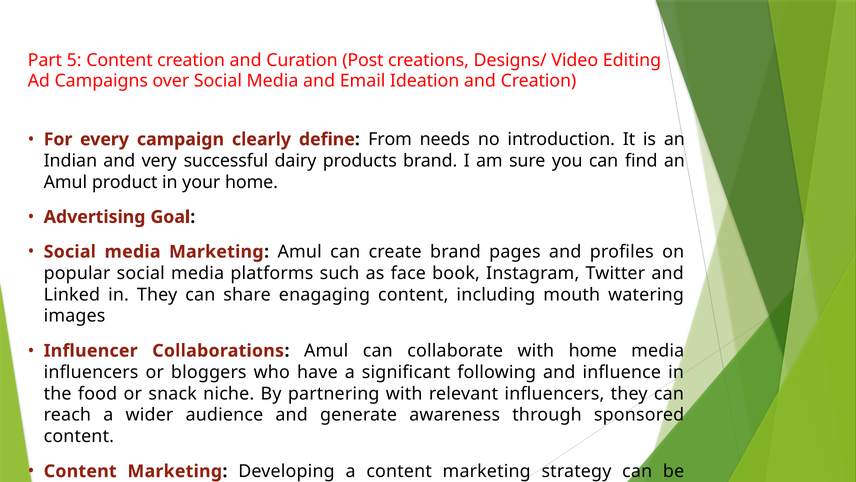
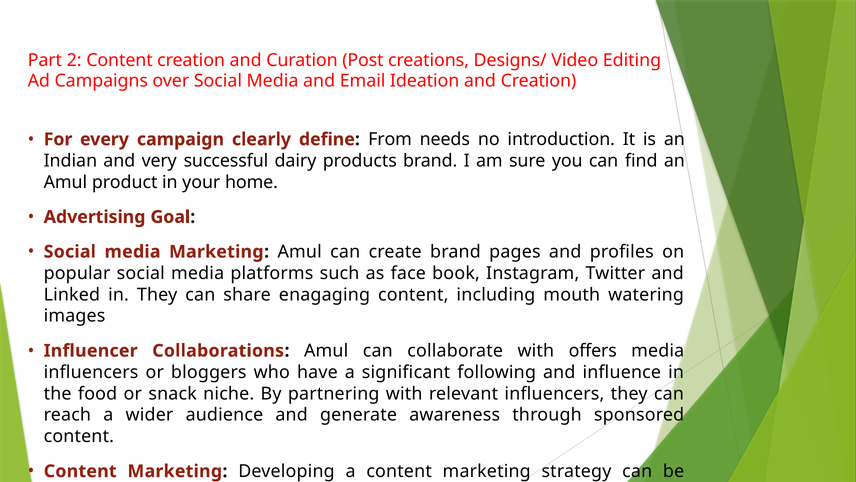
5: 5 -> 2
with home: home -> offers
